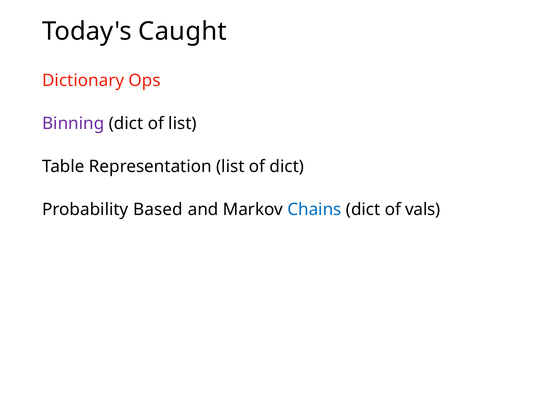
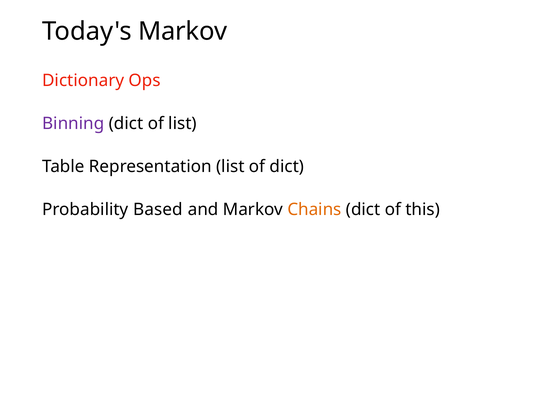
Today's Caught: Caught -> Markov
Chains colour: blue -> orange
vals: vals -> this
